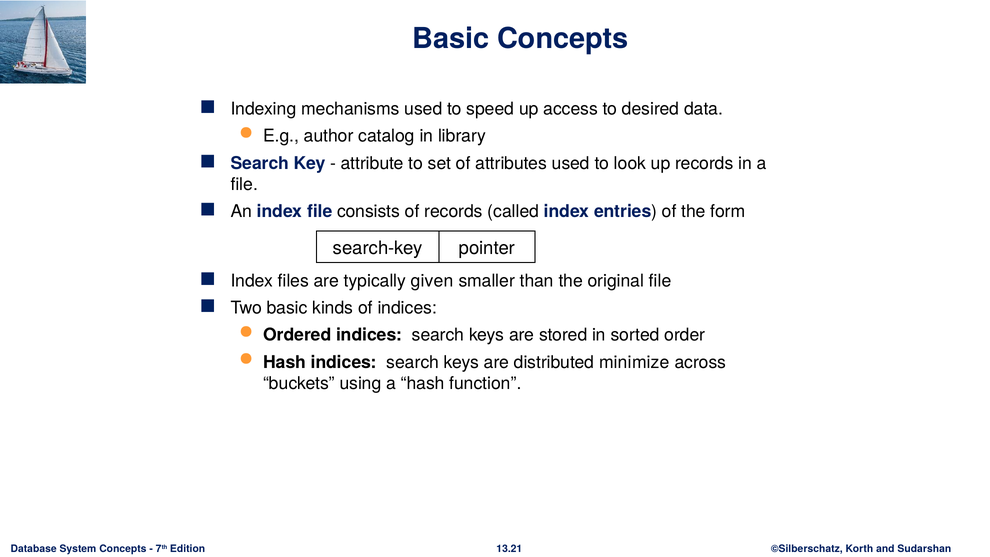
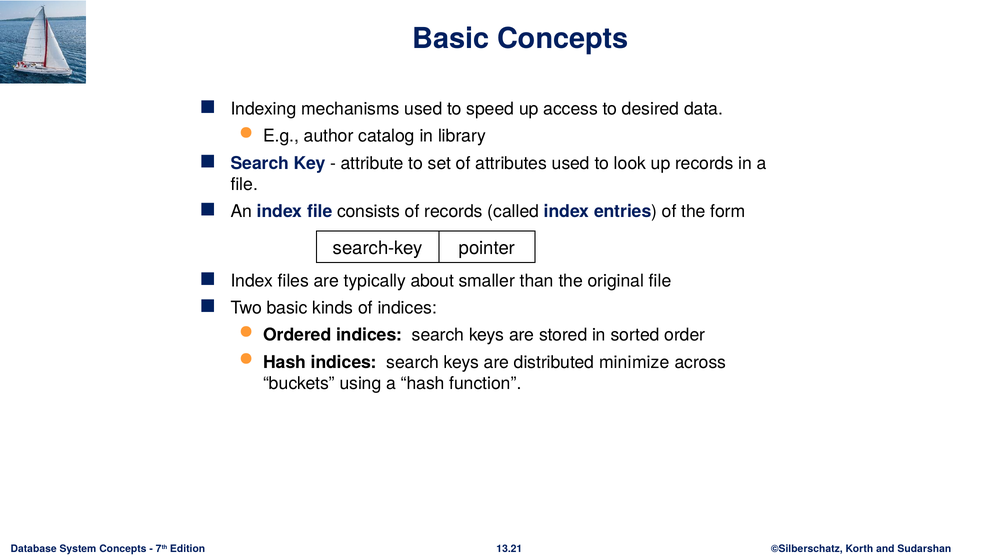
given: given -> about
